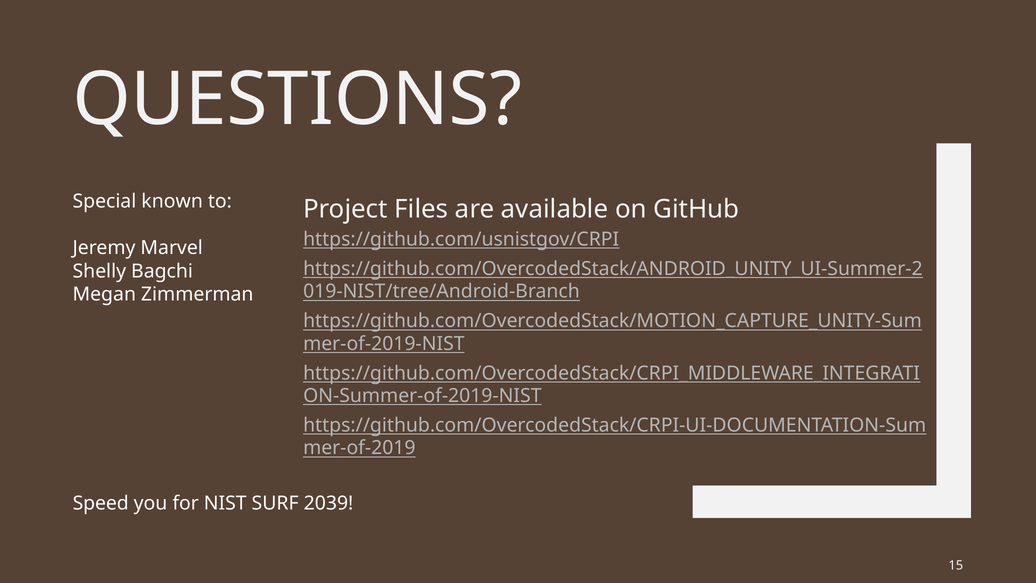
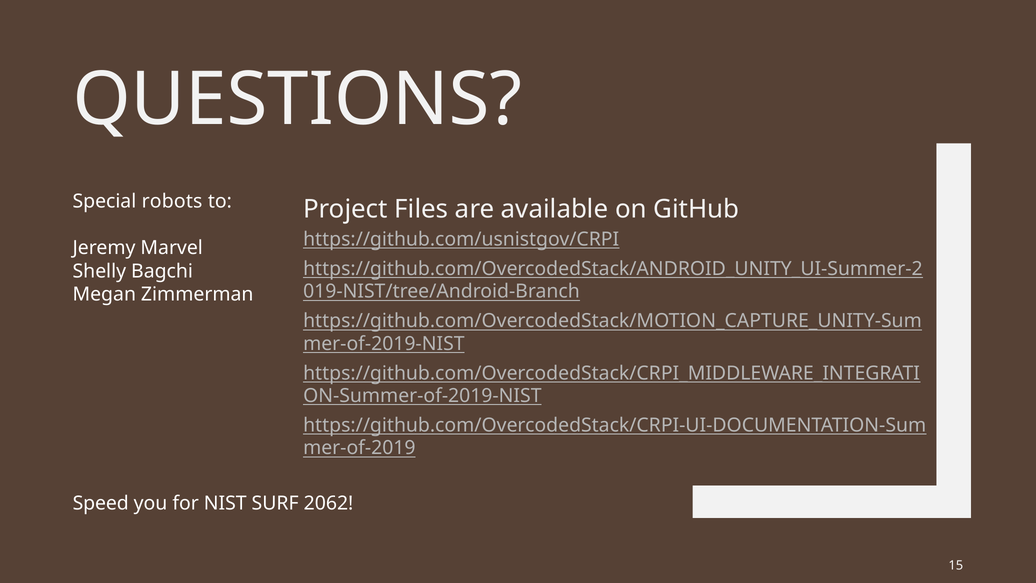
known: known -> robots
2039: 2039 -> 2062
